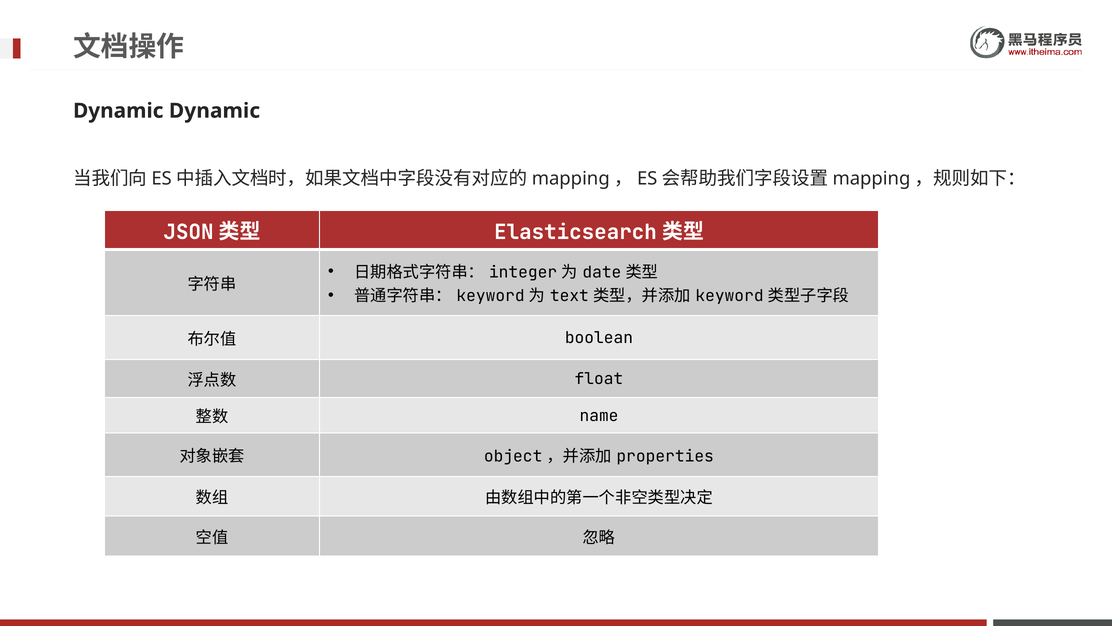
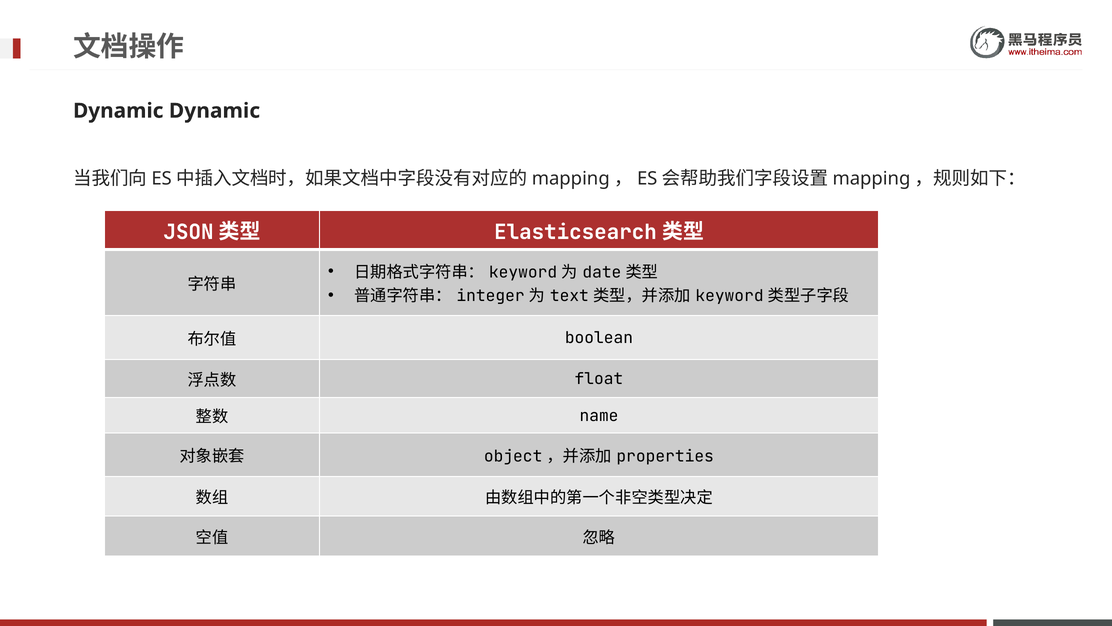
integer at (523, 272): integer -> keyword
keyword at (491, 296): keyword -> integer
